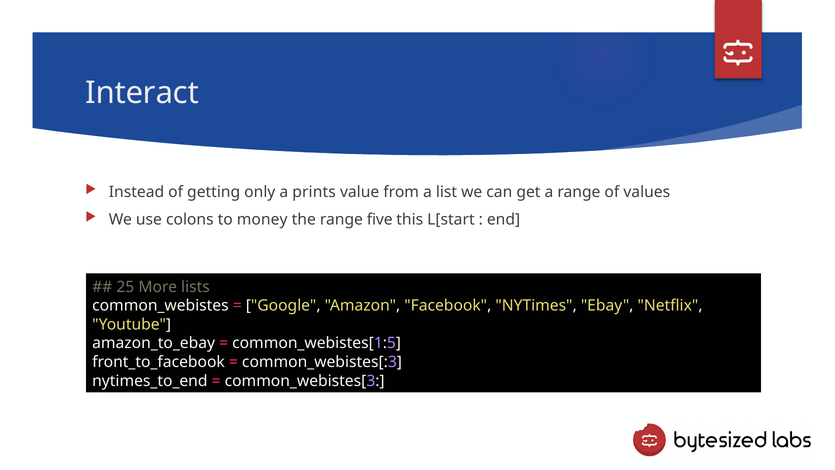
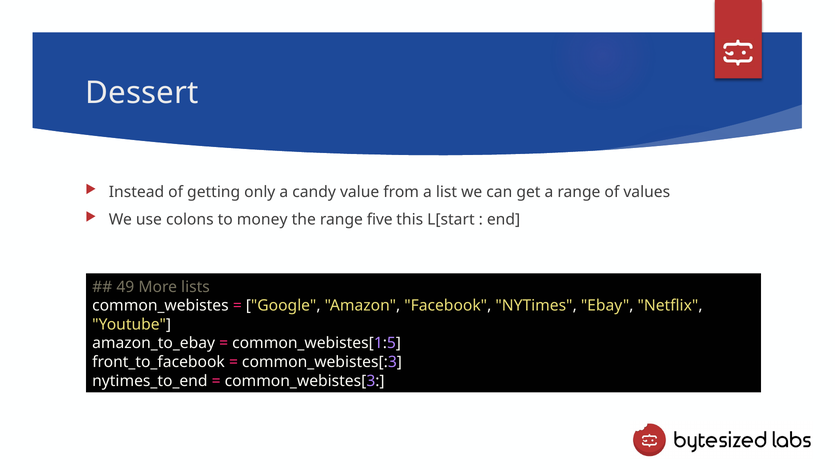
Interact: Interact -> Dessert
prints: prints -> candy
25: 25 -> 49
